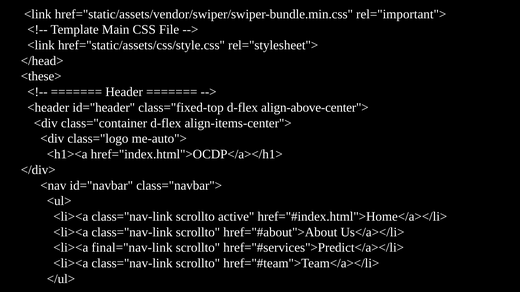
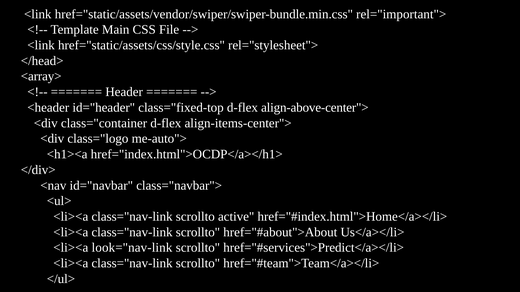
<these>: <these> -> <array>
final="nav-link: final="nav-link -> look="nav-link
